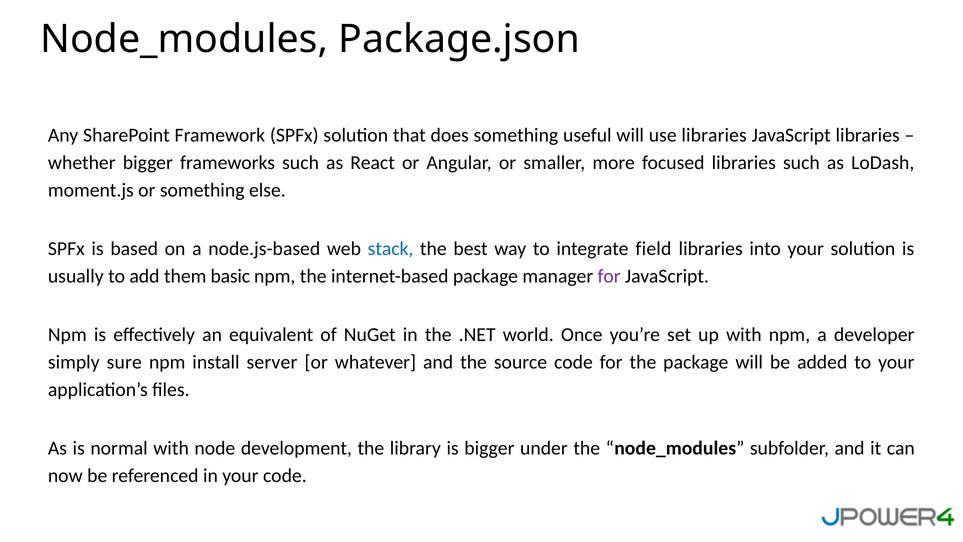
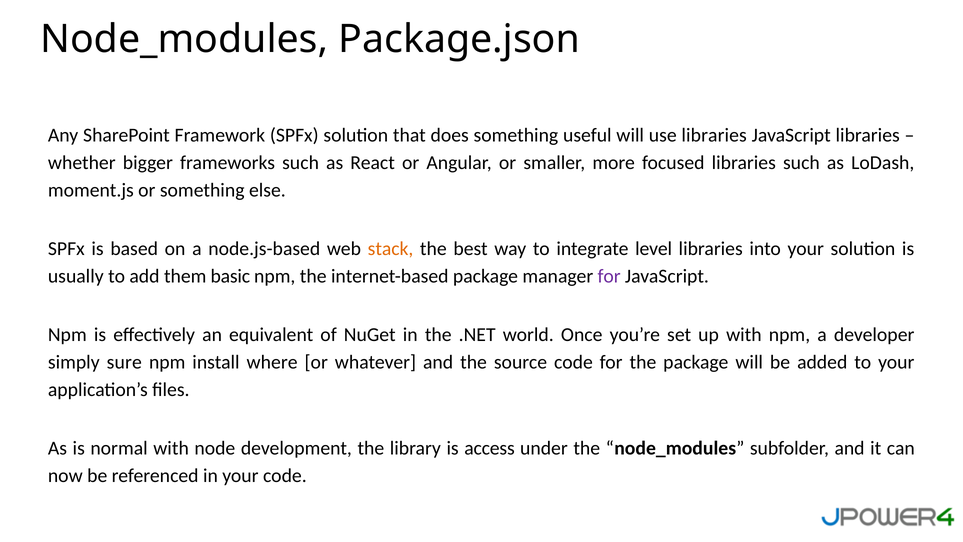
stack colour: blue -> orange
field: field -> level
server: server -> where
is bigger: bigger -> access
